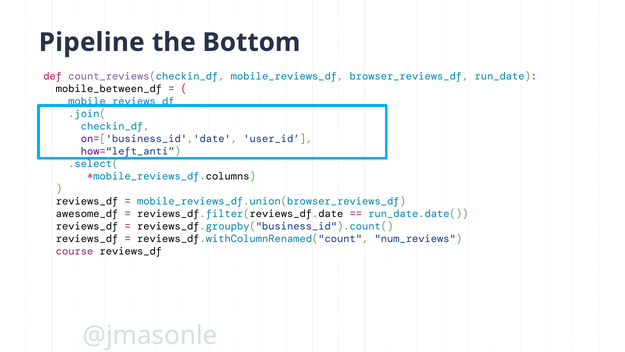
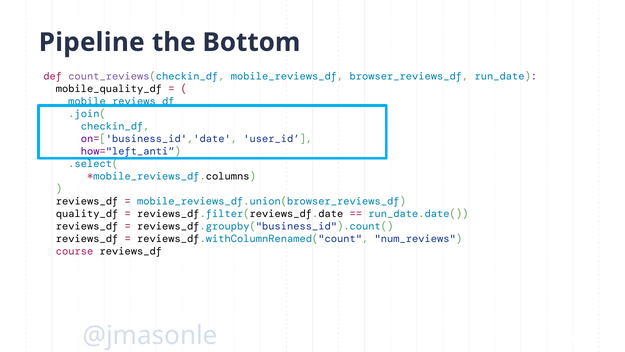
mobile_between_df: mobile_between_df -> mobile_quality_df
awesome_df: awesome_df -> quality_df
